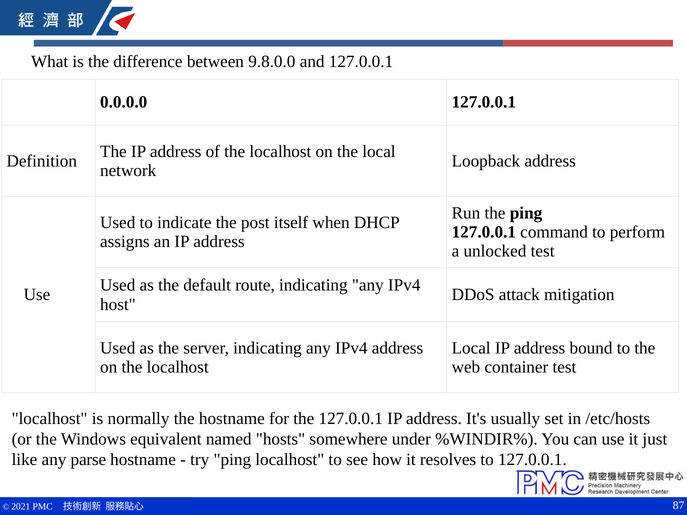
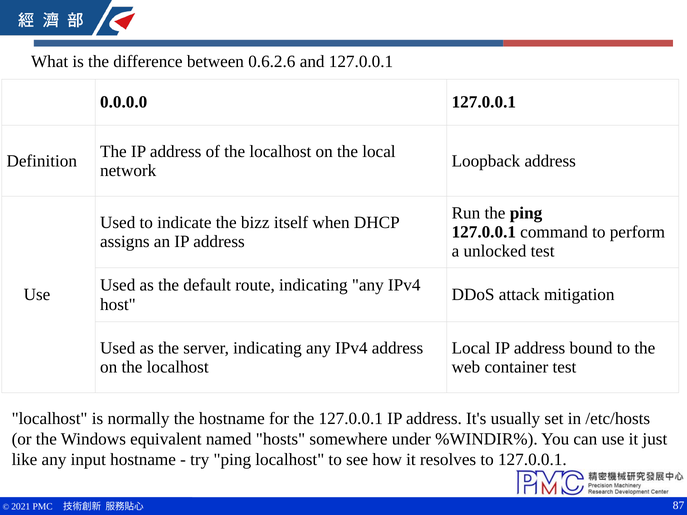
9.8.0.0: 9.8.0.0 -> 0.6.2.6
post: post -> bizz
parse: parse -> input
